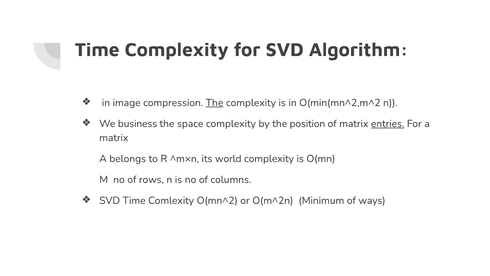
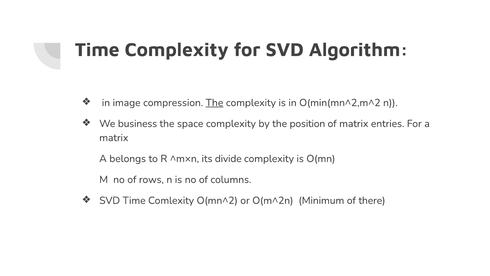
entries underline: present -> none
world: world -> divide
ways: ways -> there
